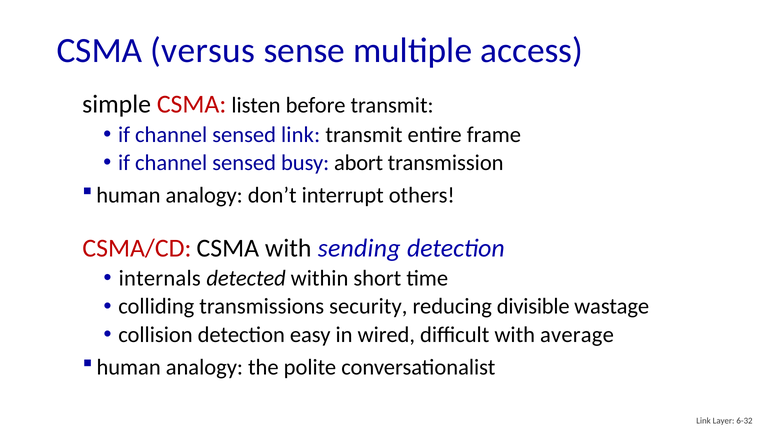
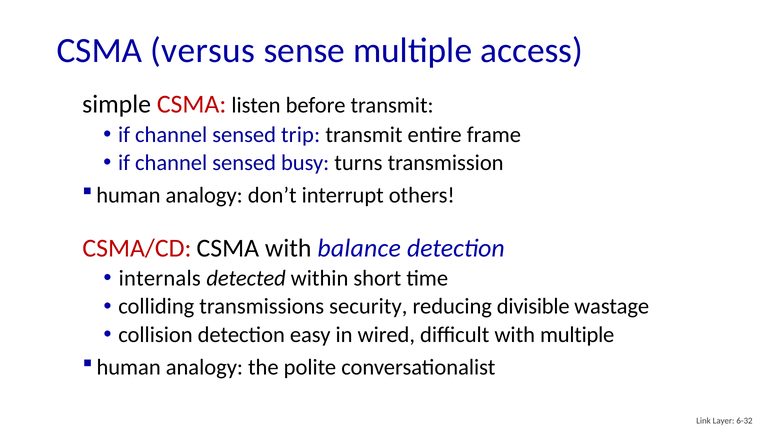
sensed link: link -> trip
abort: abort -> turns
sending: sending -> balance
with average: average -> multiple
